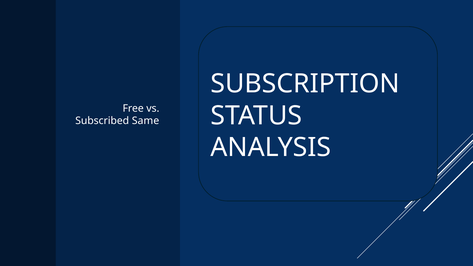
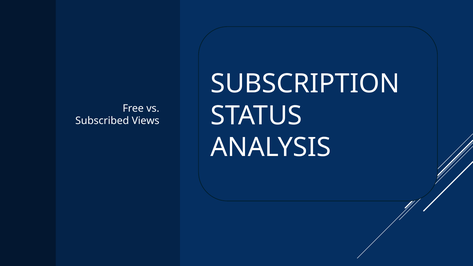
Same: Same -> Views
